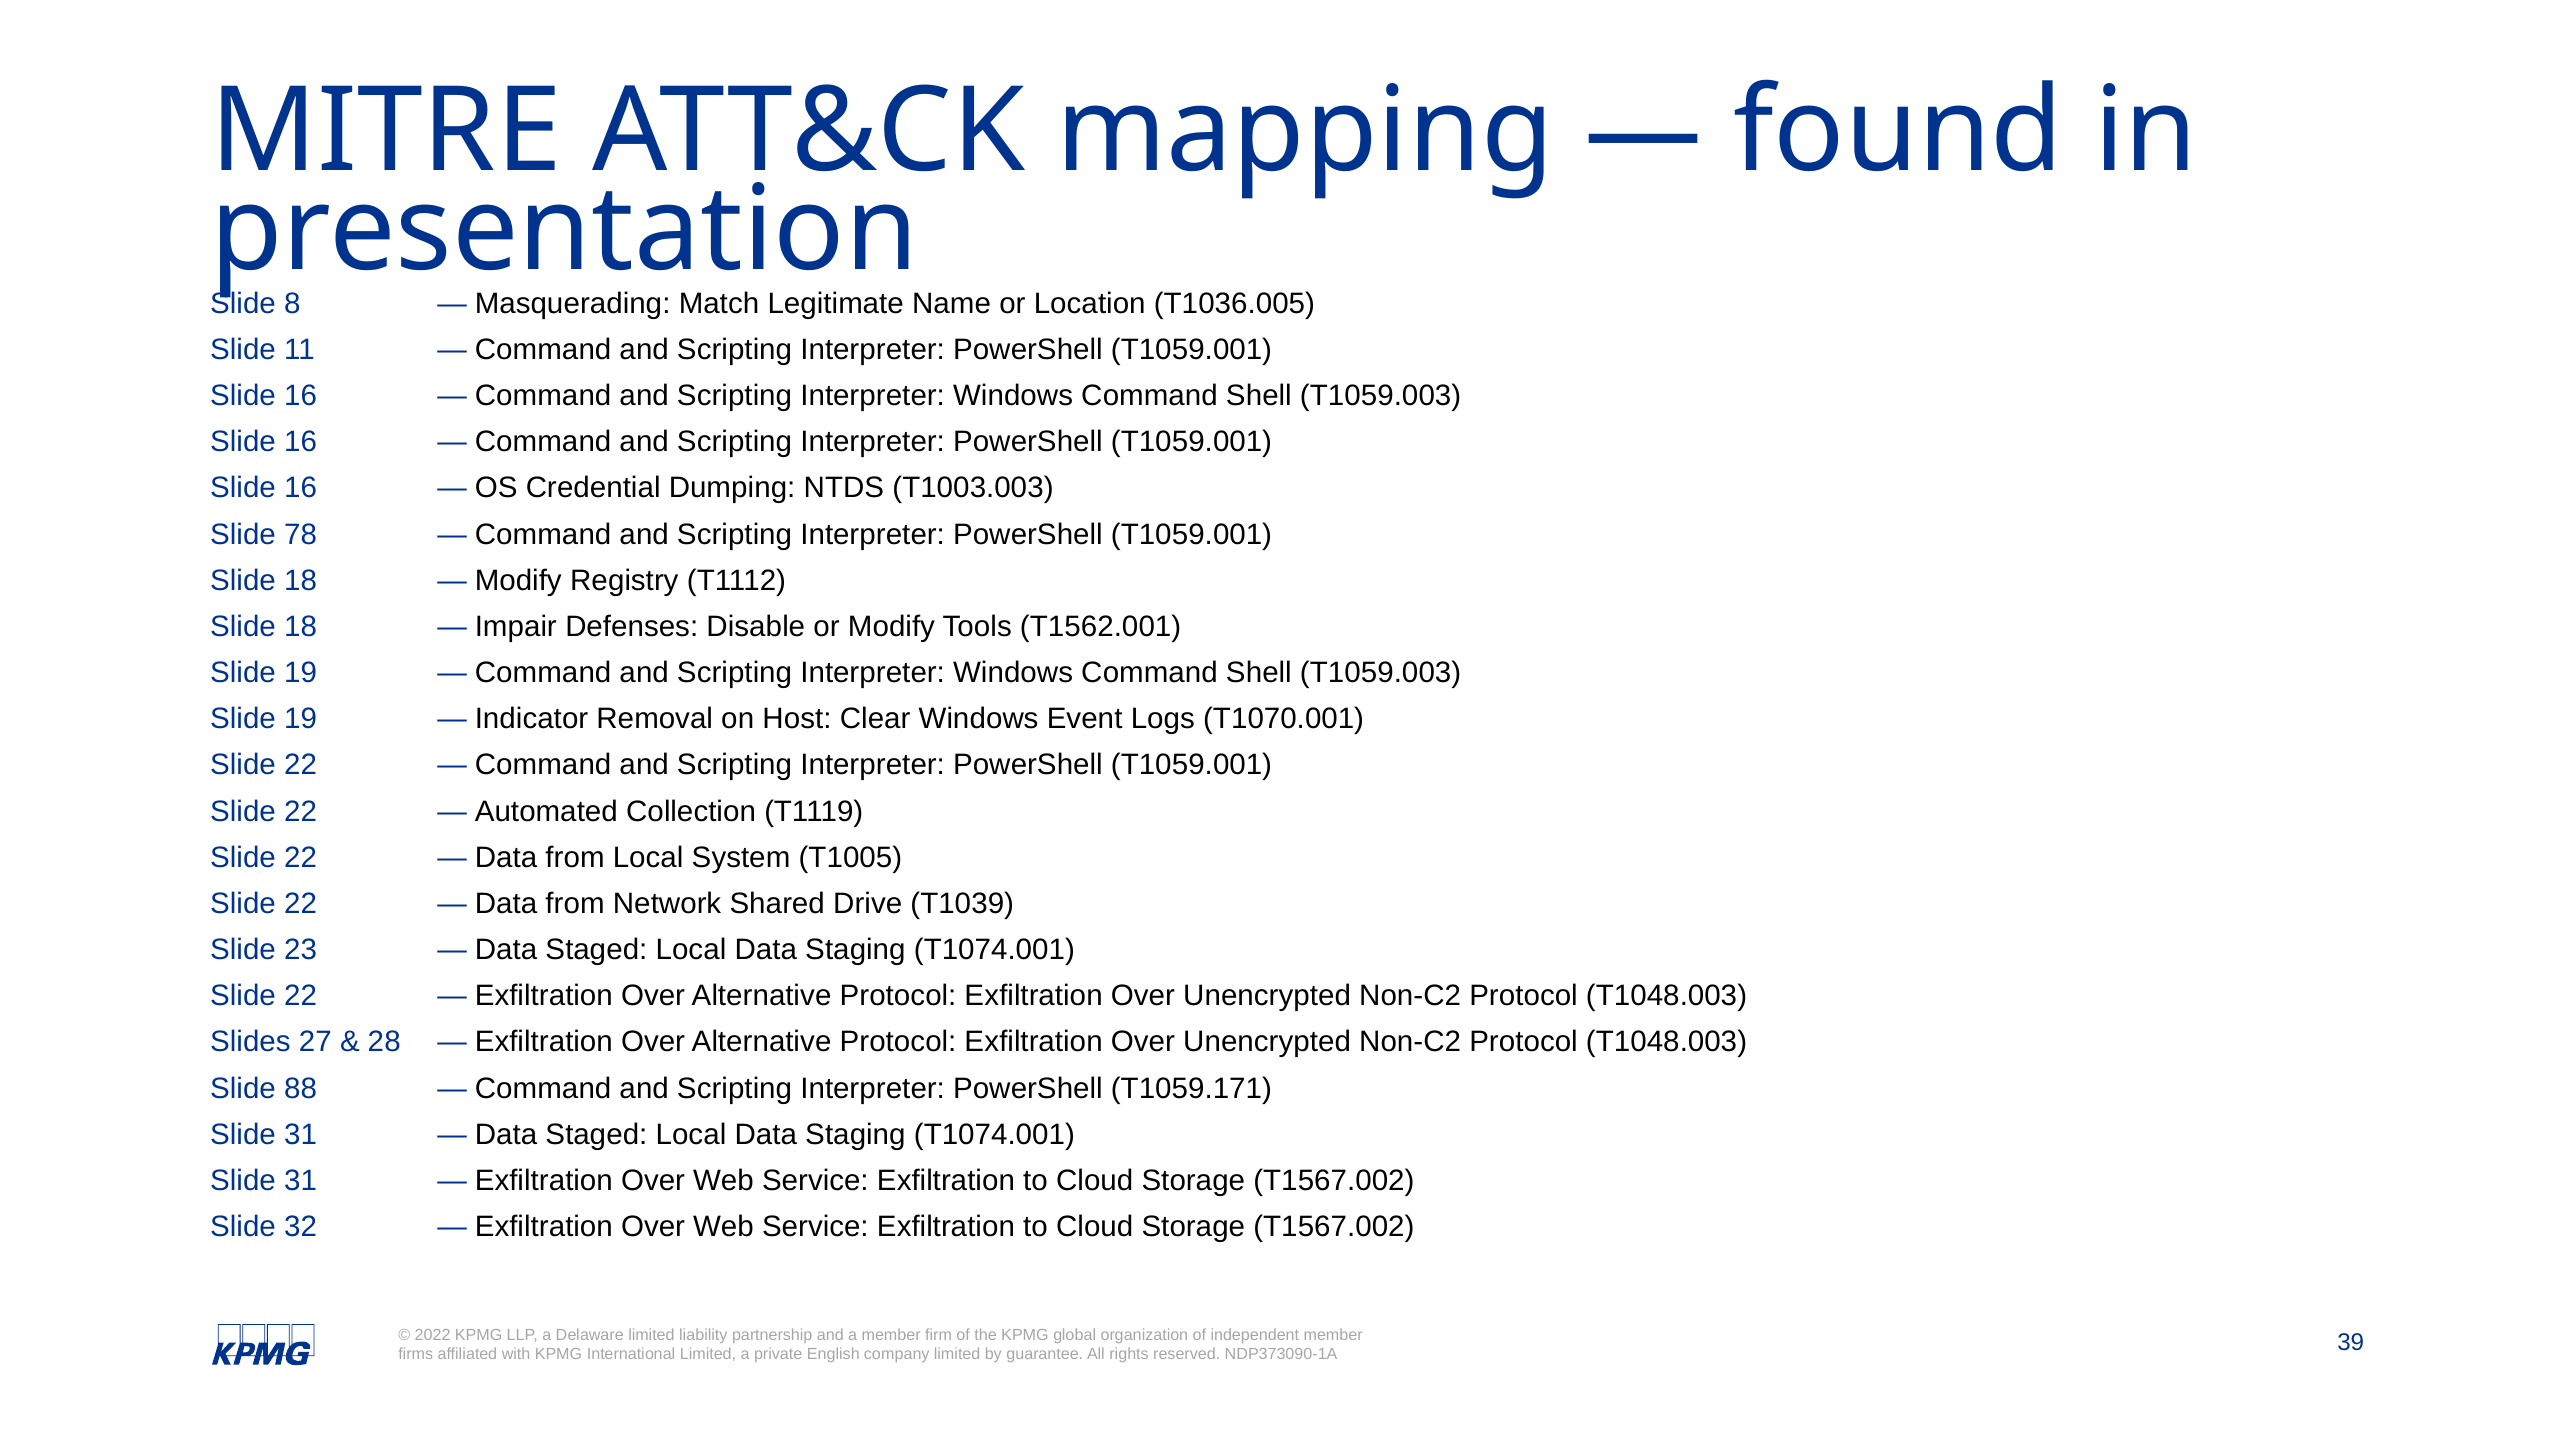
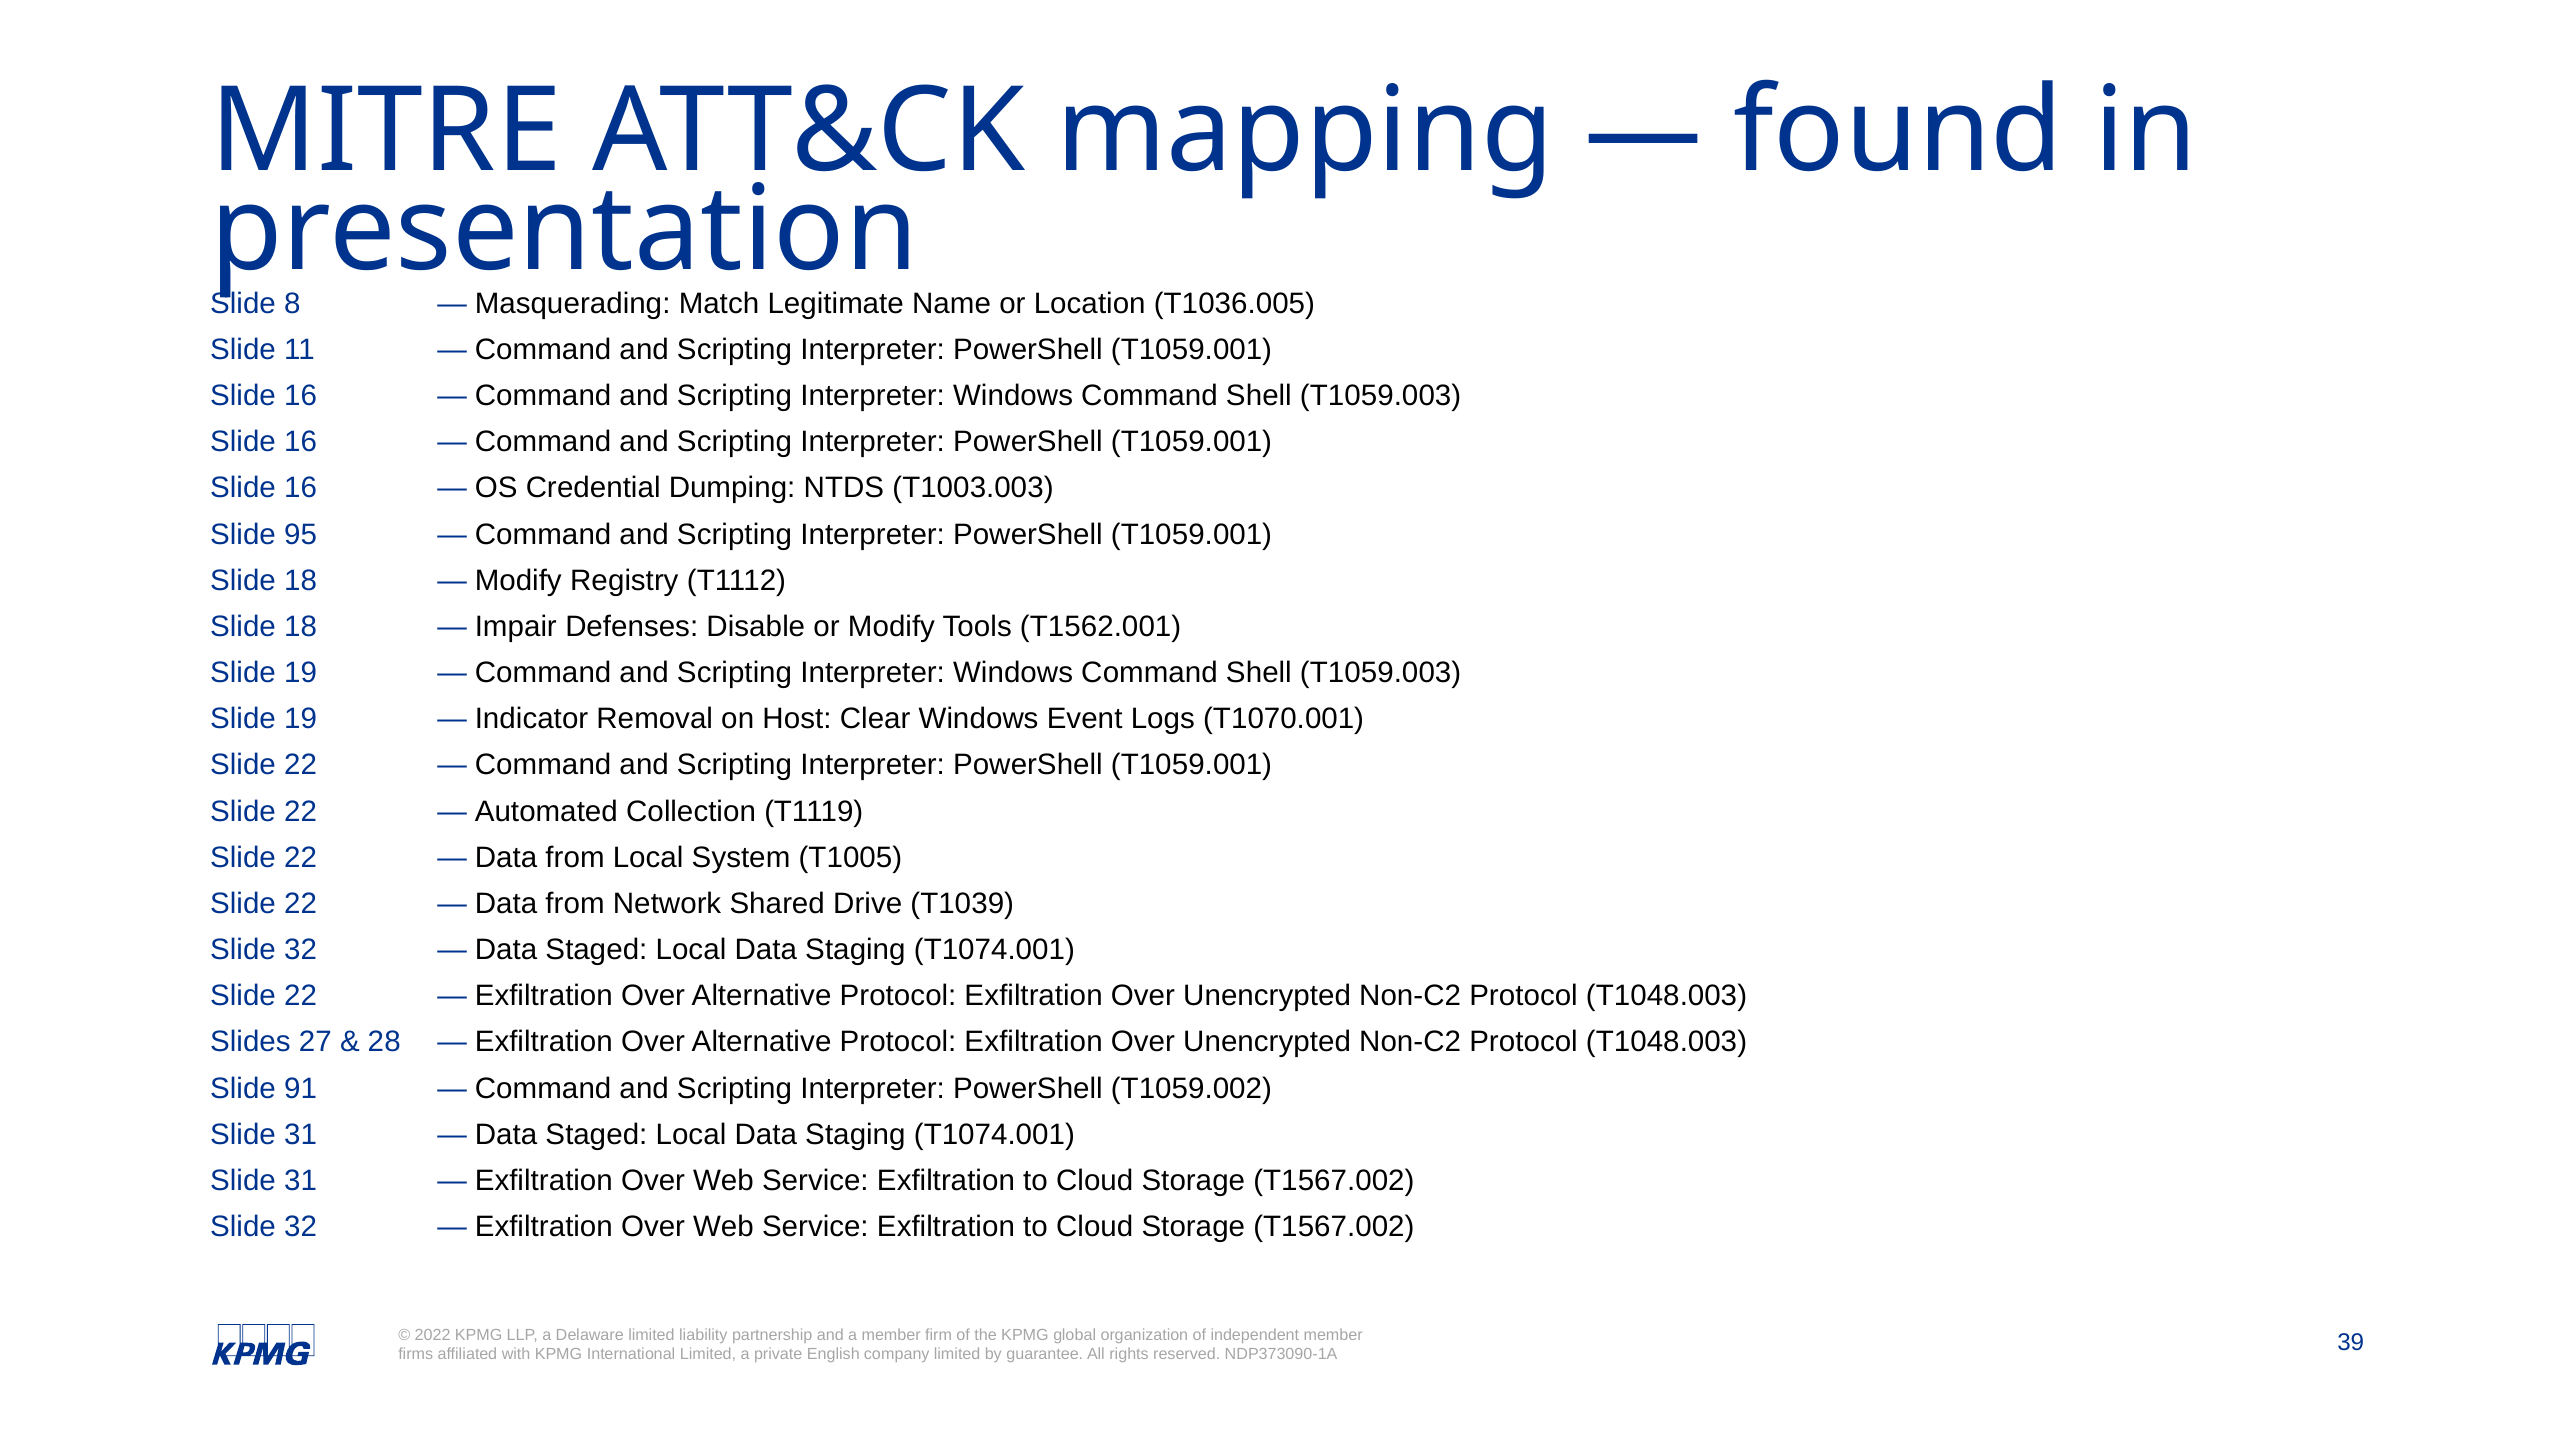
78: 78 -> 95
23 at (301, 950): 23 -> 32
88: 88 -> 91
T1059.171: T1059.171 -> T1059.002
